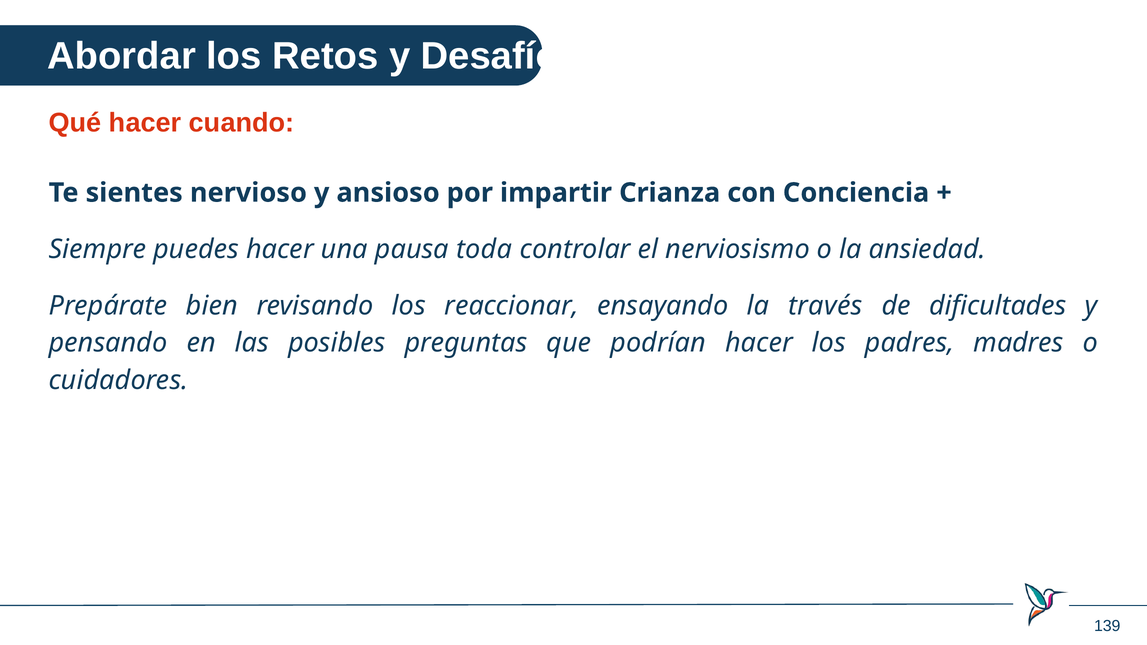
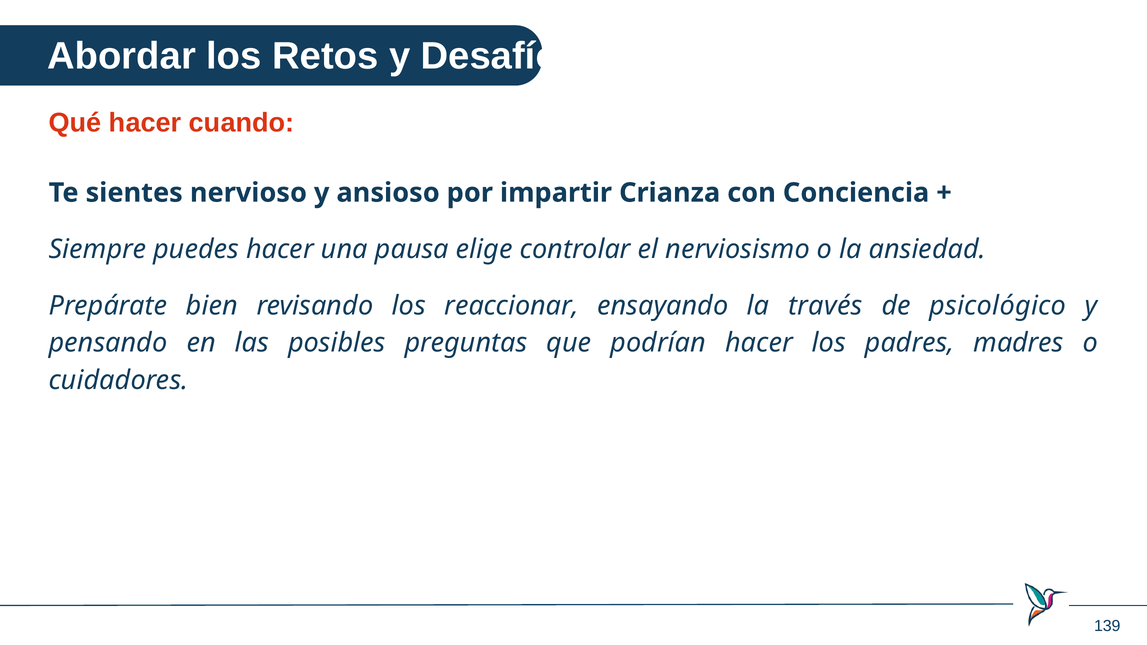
toda: toda -> elige
dificultades: dificultades -> psicológico
